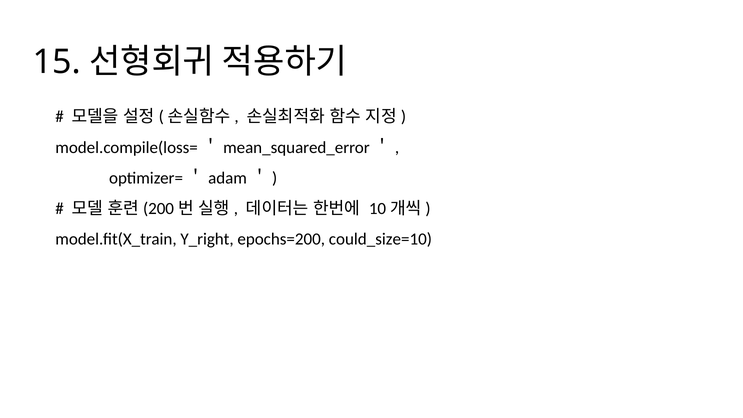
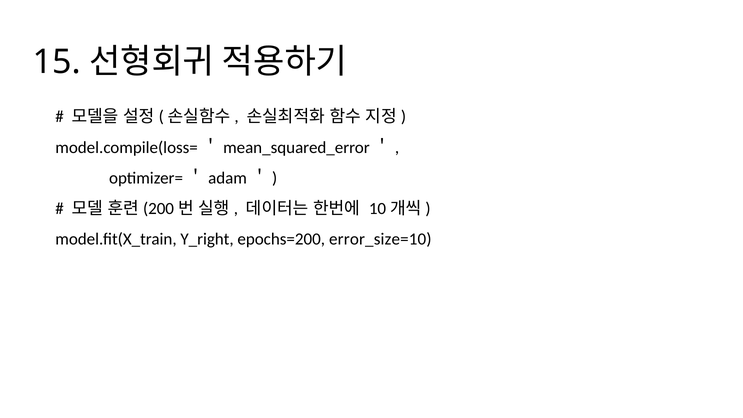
could_size=10: could_size=10 -> error_size=10
